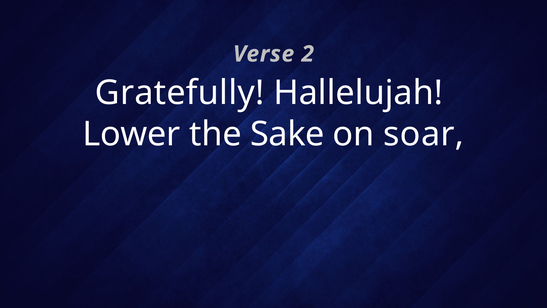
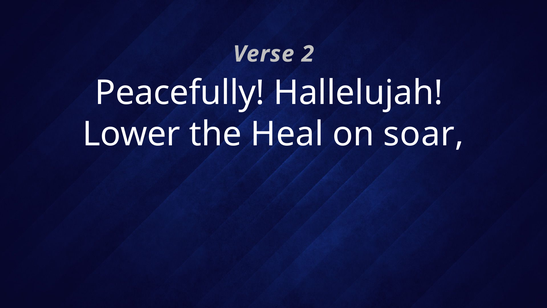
Gratefully: Gratefully -> Peacefully
Sake: Sake -> Heal
